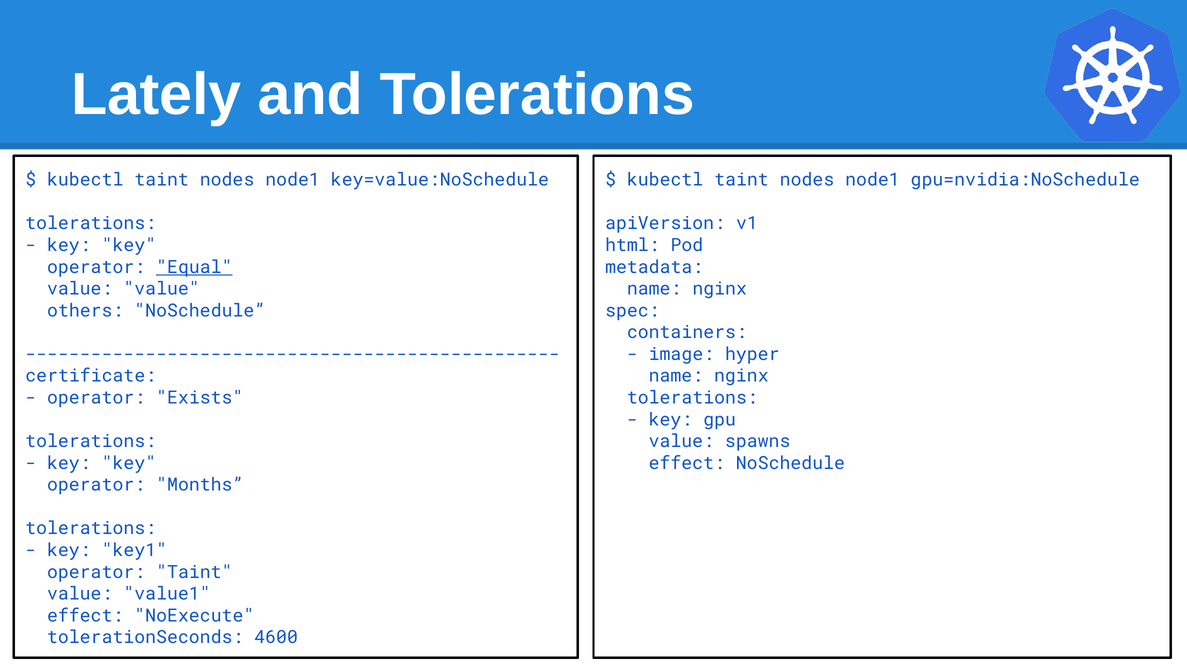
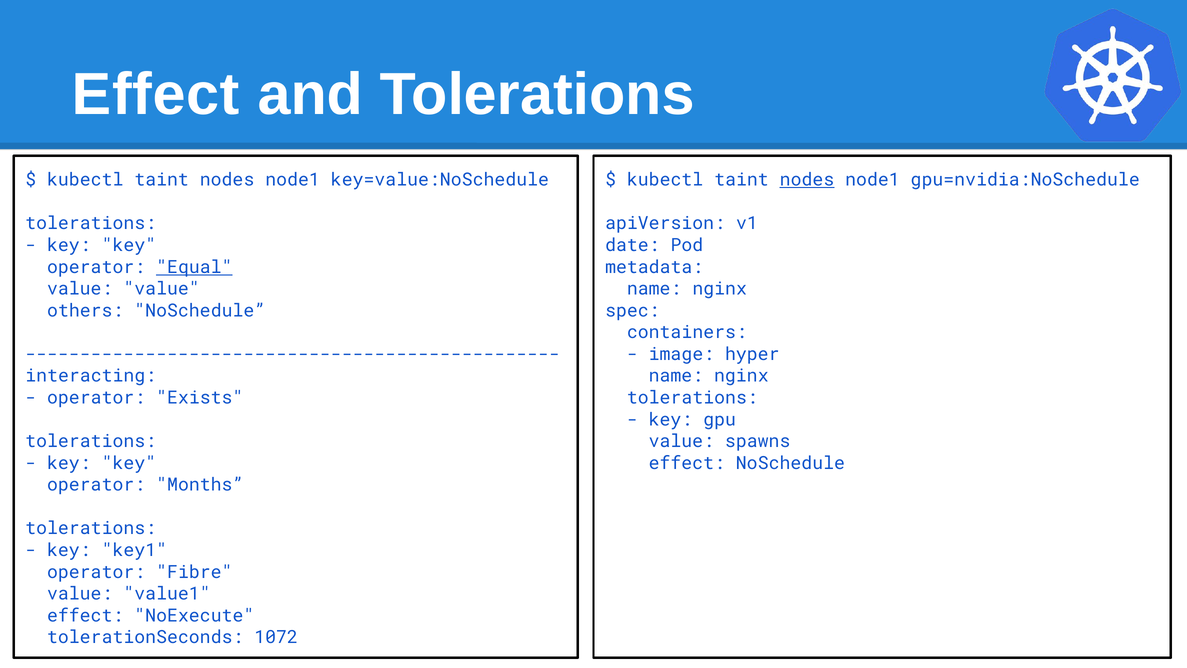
Lately at (156, 95): Lately -> Effect
nodes at (807, 180) underline: none -> present
html: html -> date
certificate: certificate -> interacting
operator Taint: Taint -> Fibre
4600: 4600 -> 1072
